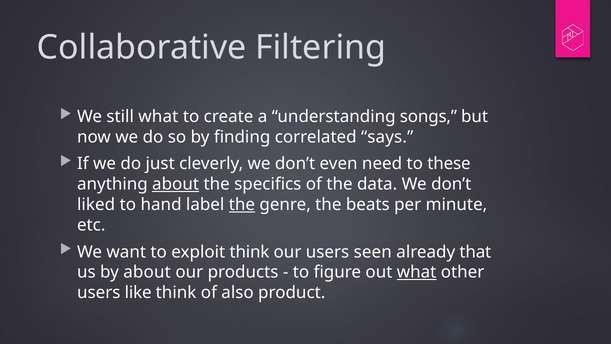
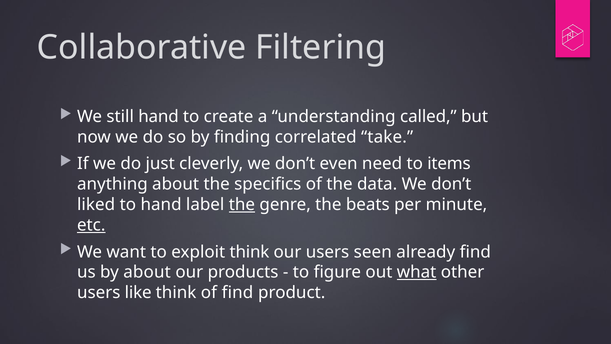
still what: what -> hand
songs: songs -> called
says: says -> take
these: these -> items
about at (176, 184) underline: present -> none
etc underline: none -> present
already that: that -> find
of also: also -> find
